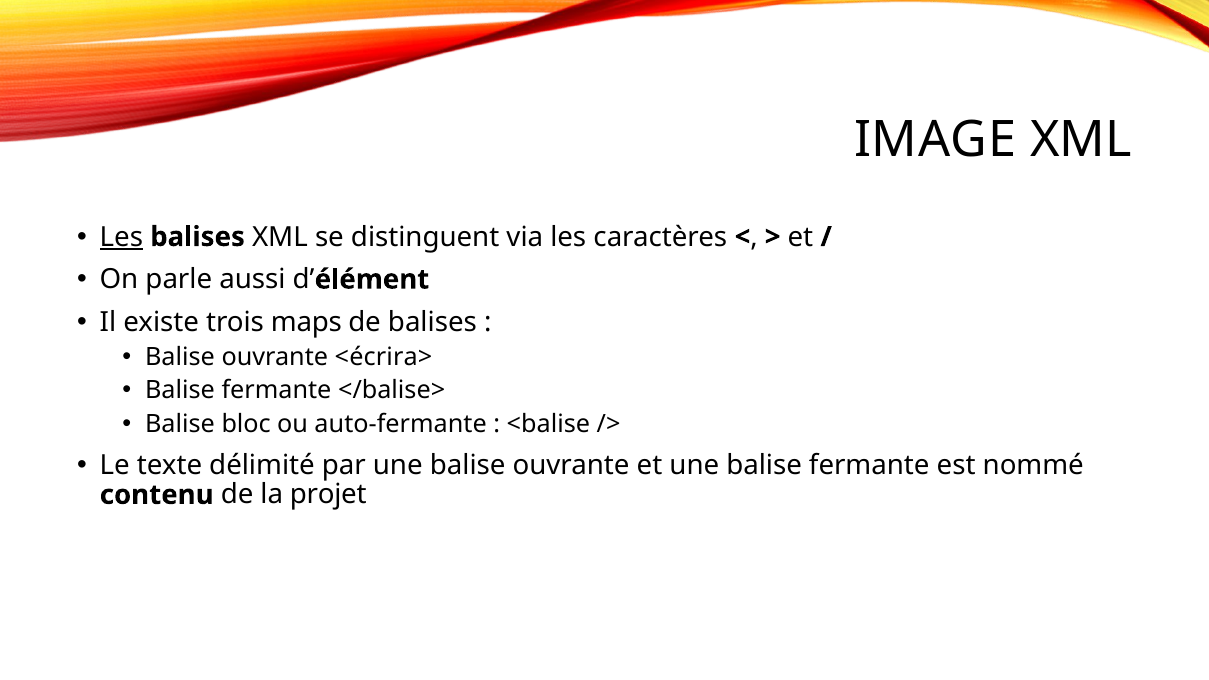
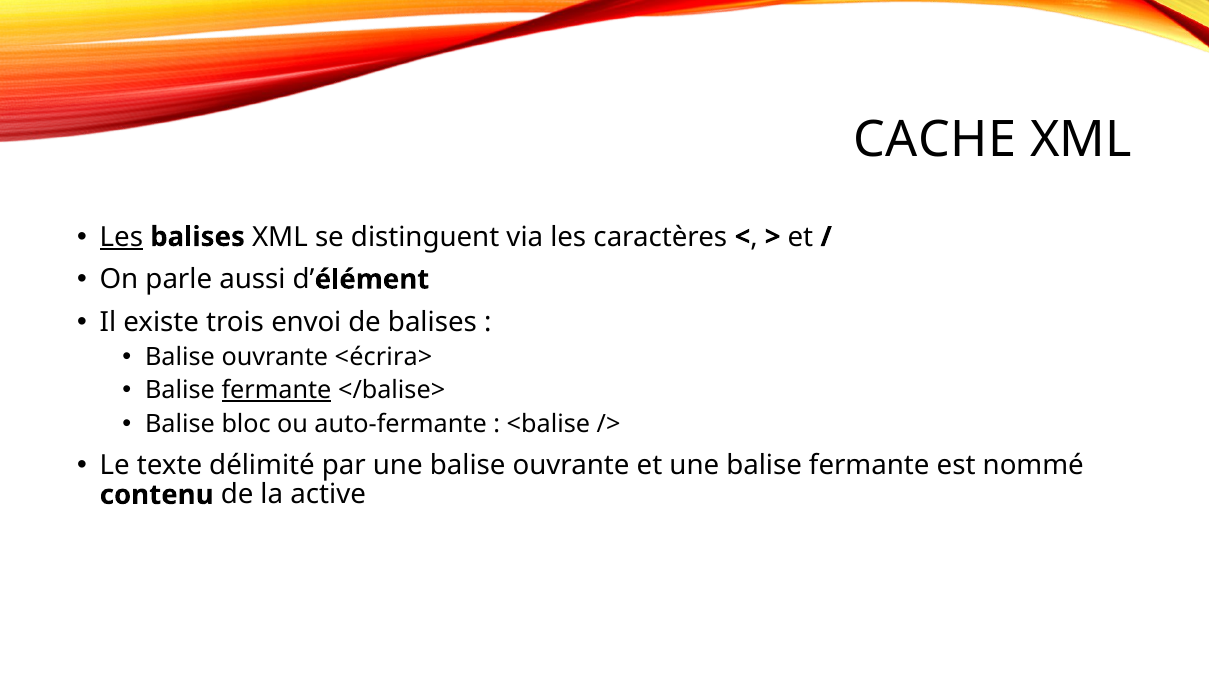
IMAGE: IMAGE -> CACHE
maps: maps -> envoi
fermante at (276, 390) underline: none -> present
projet: projet -> active
